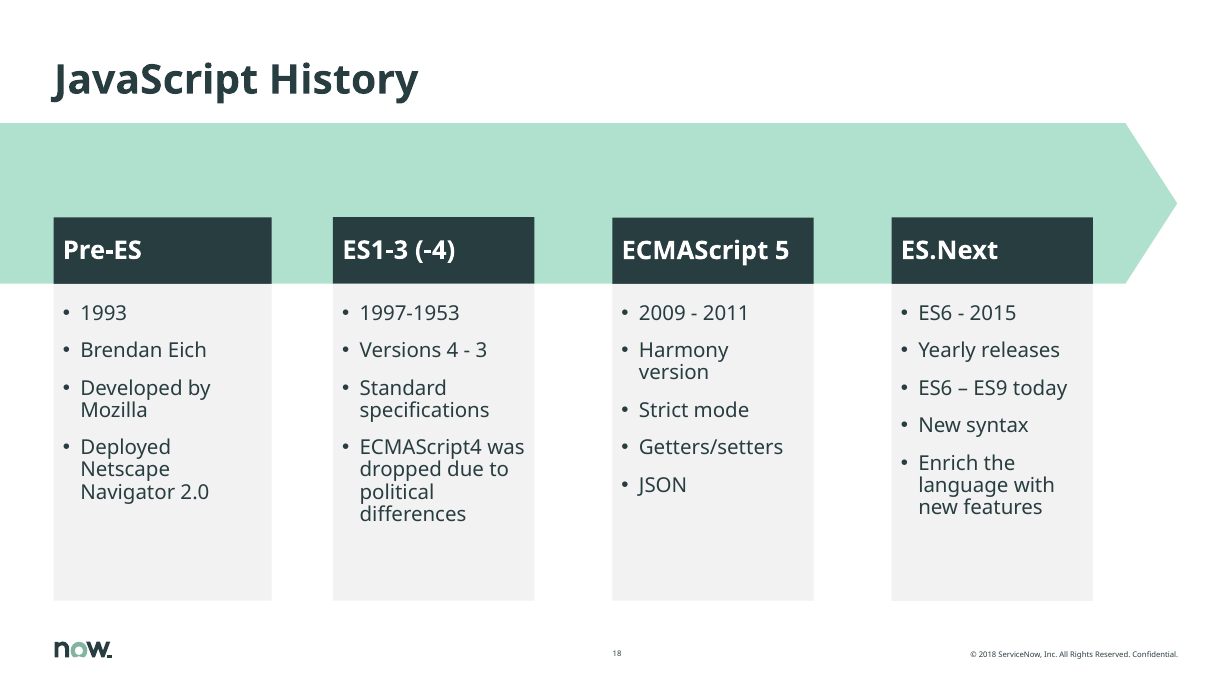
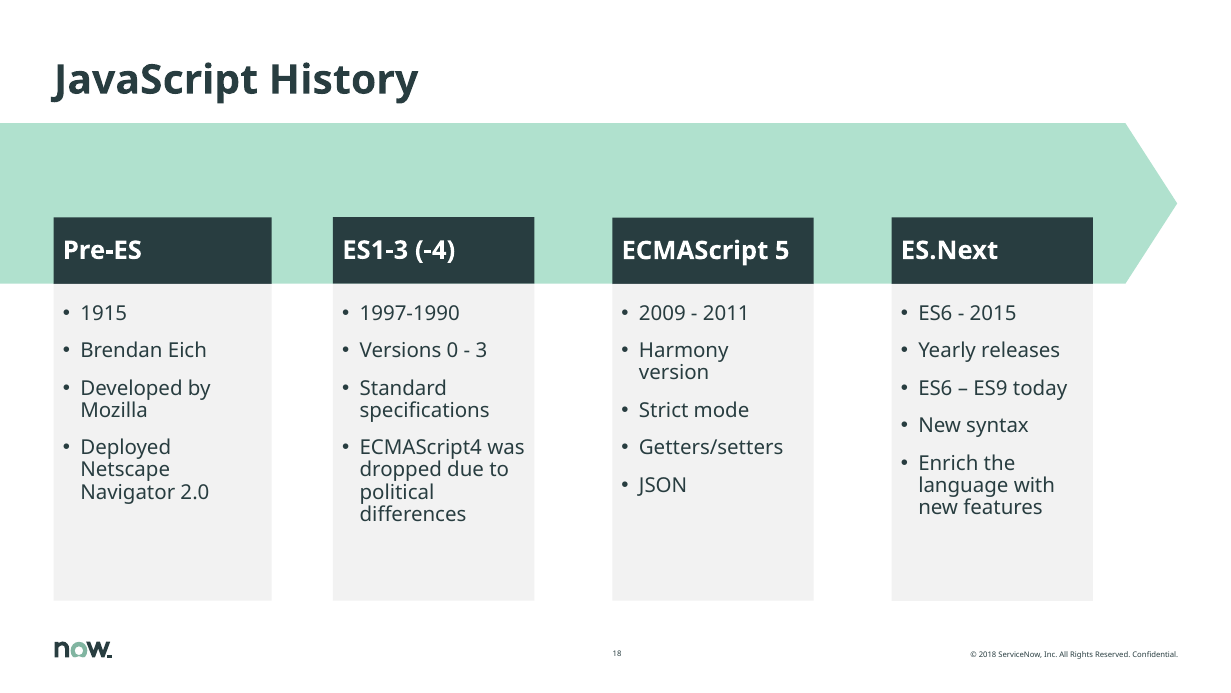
1993: 1993 -> 1915
1997-1953: 1997-1953 -> 1997-1990
4: 4 -> 0
